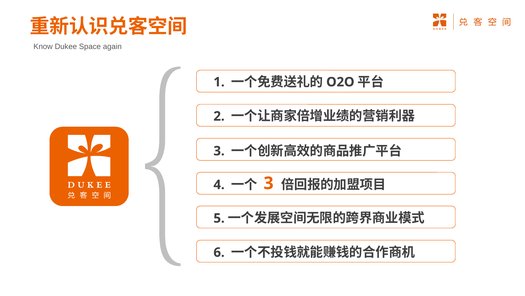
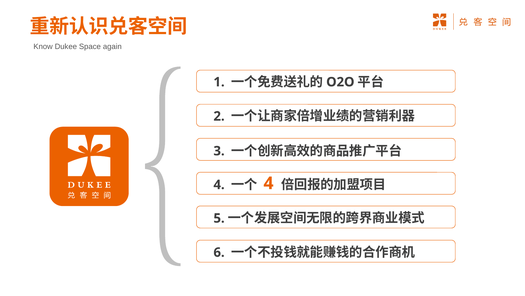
3 at (269, 183): 3 -> 4
